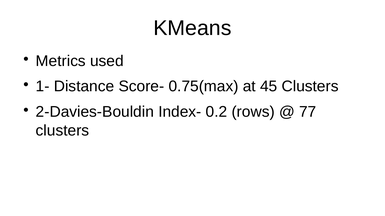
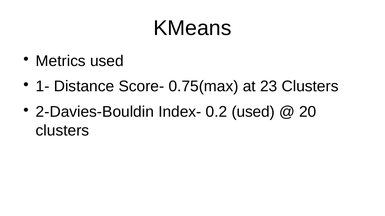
45: 45 -> 23
0.2 rows: rows -> used
77: 77 -> 20
